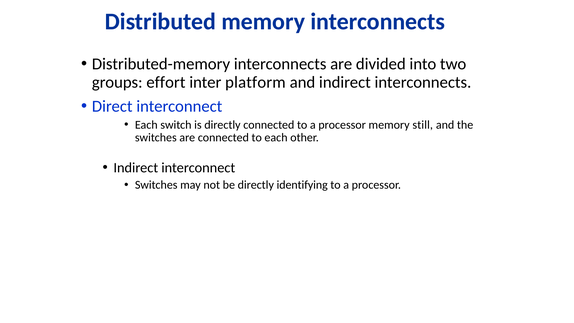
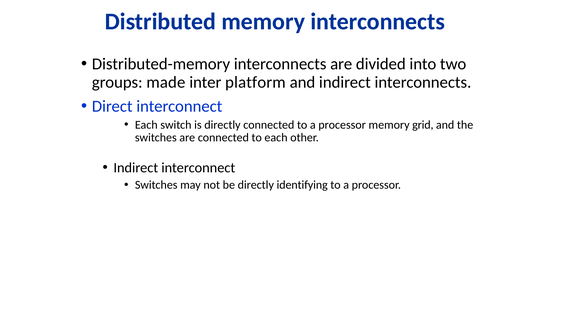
effort: effort -> made
still: still -> grid
